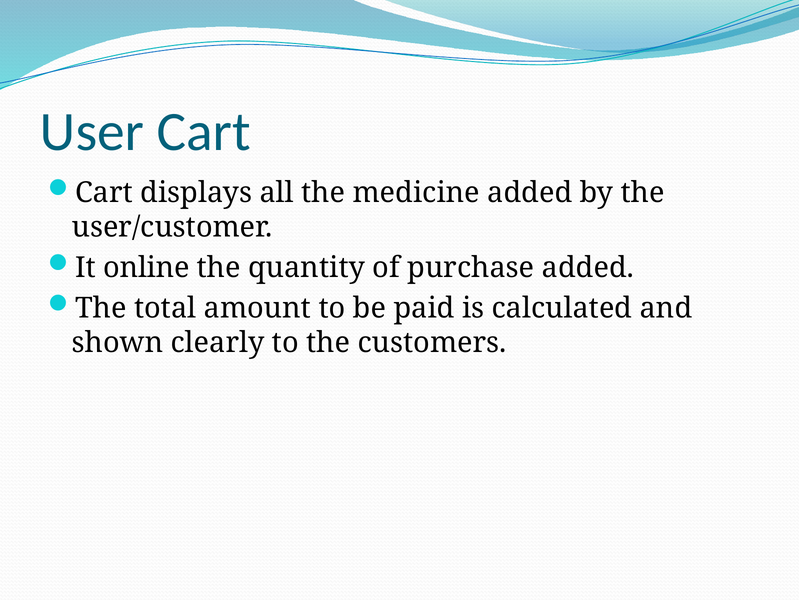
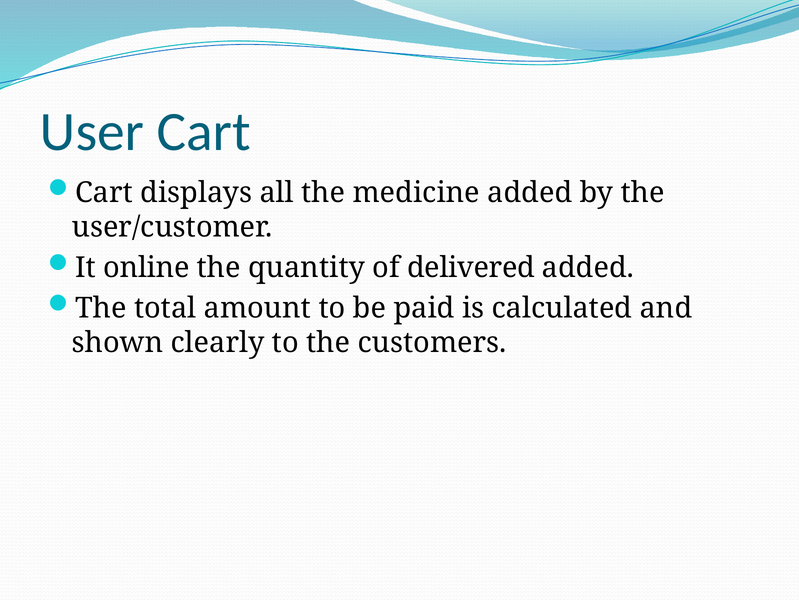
purchase: purchase -> delivered
